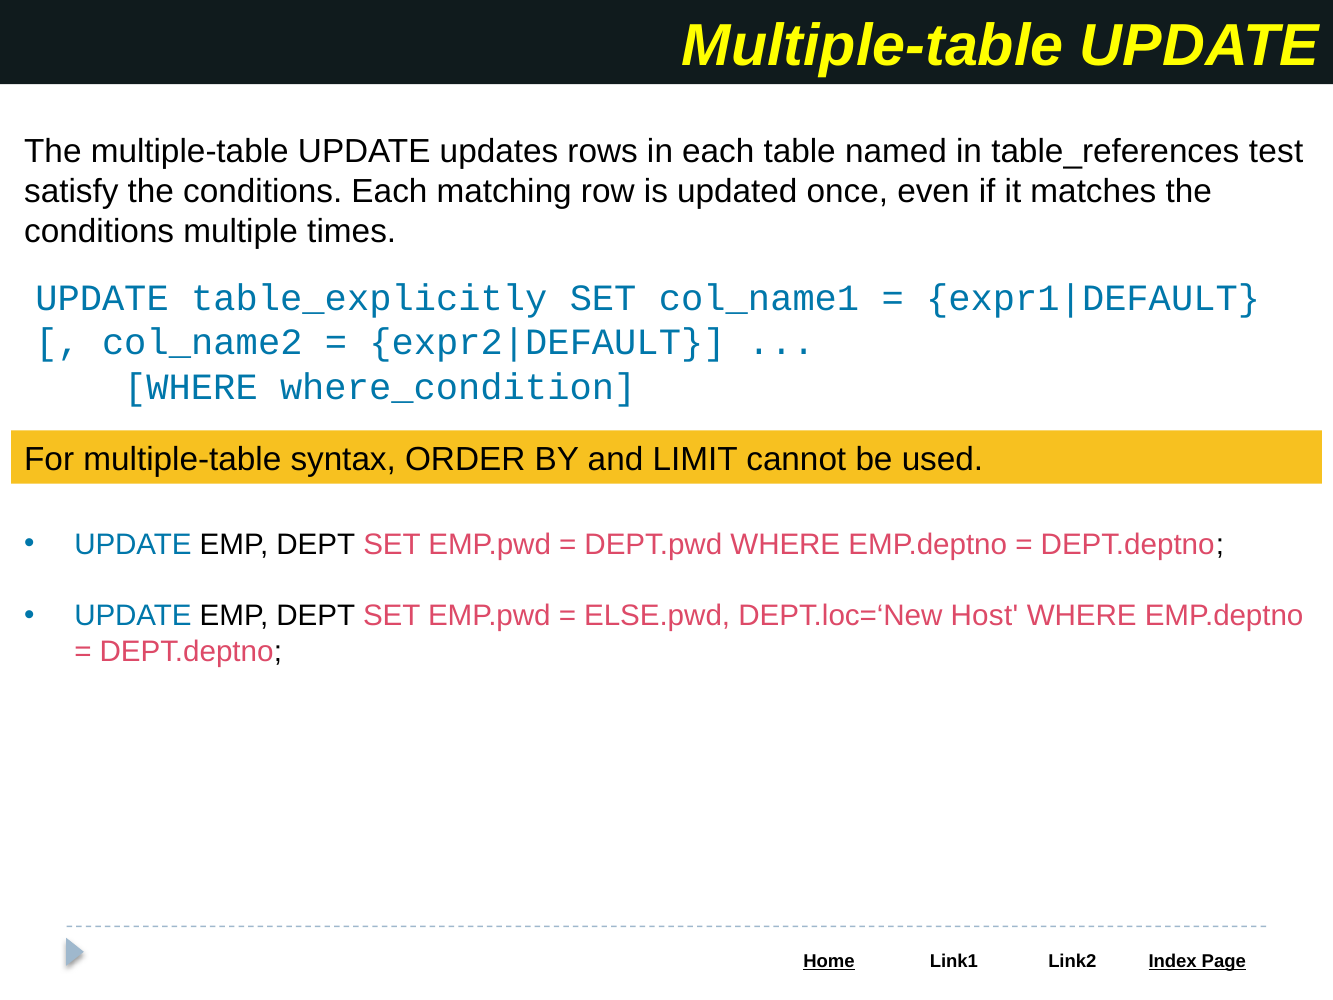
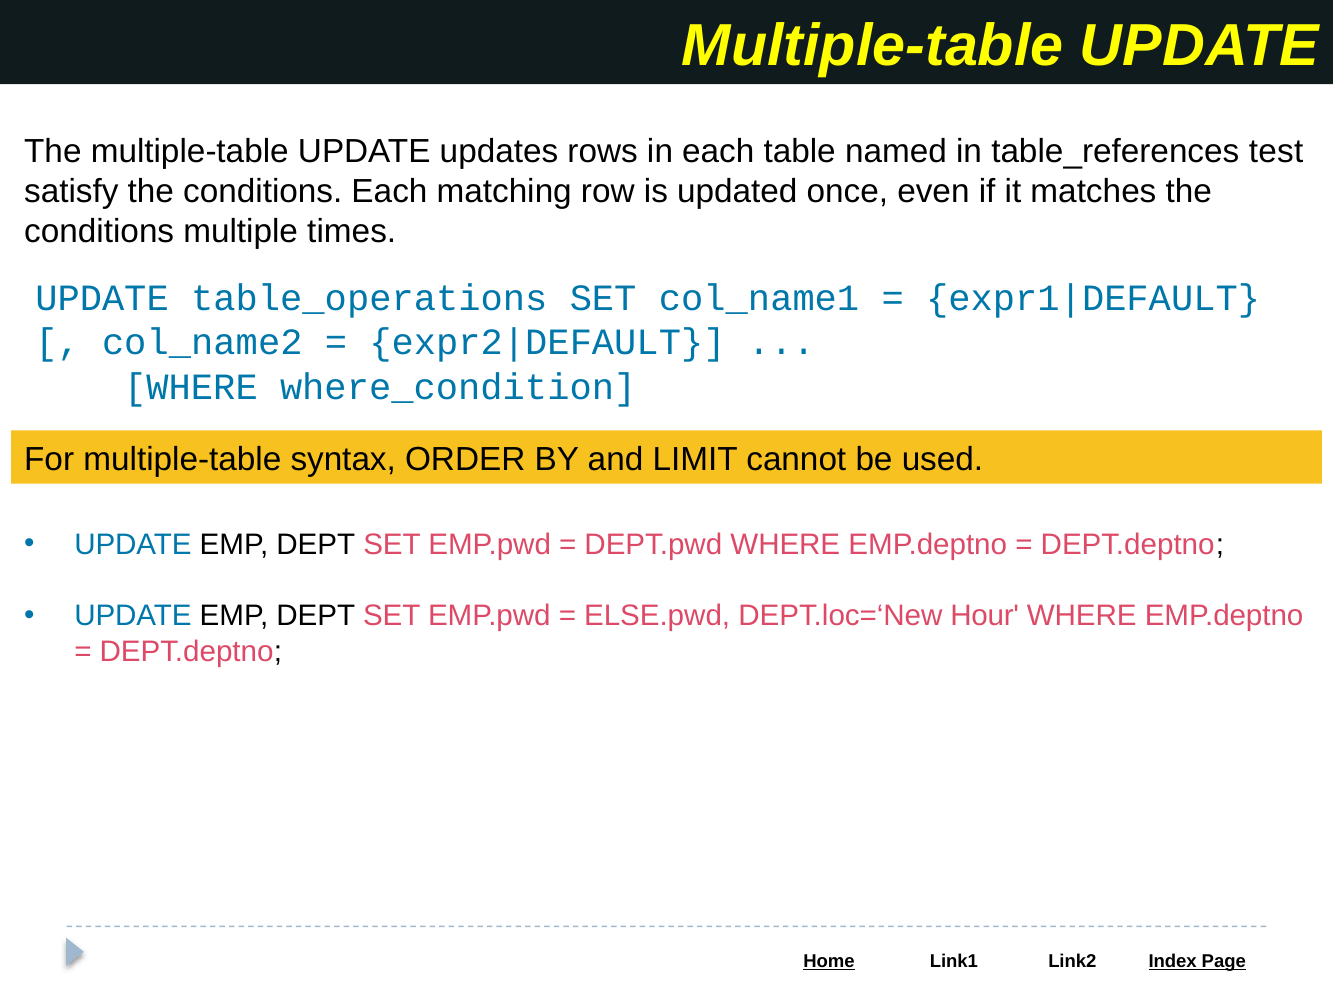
table_explicitly: table_explicitly -> table_operations
Host: Host -> Hour
